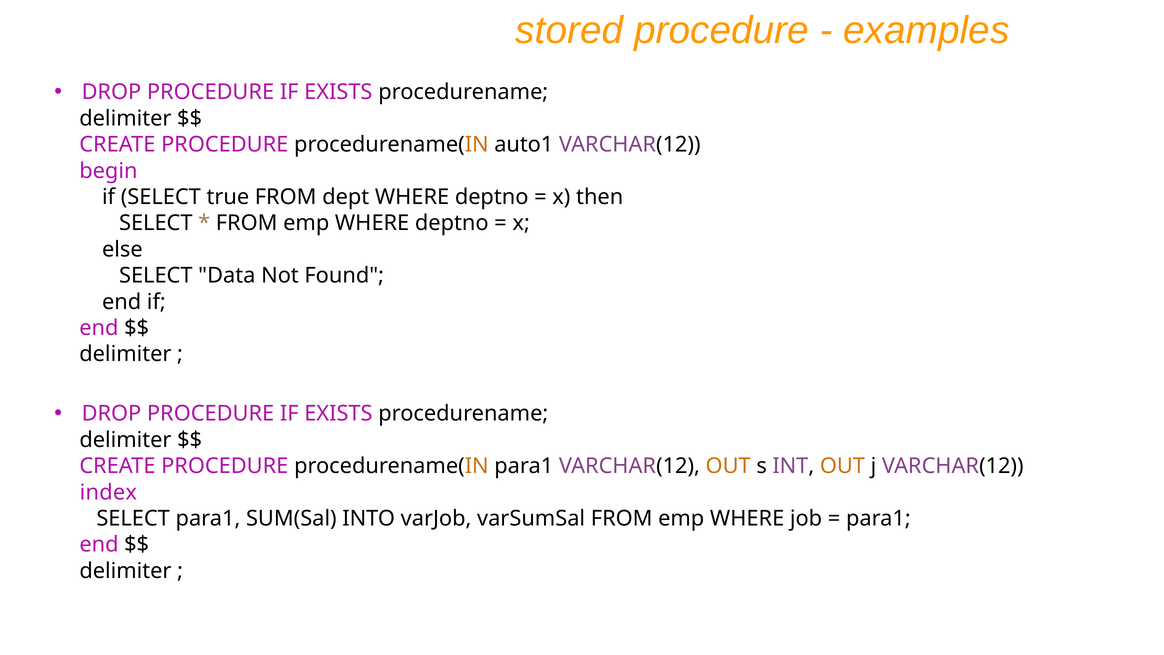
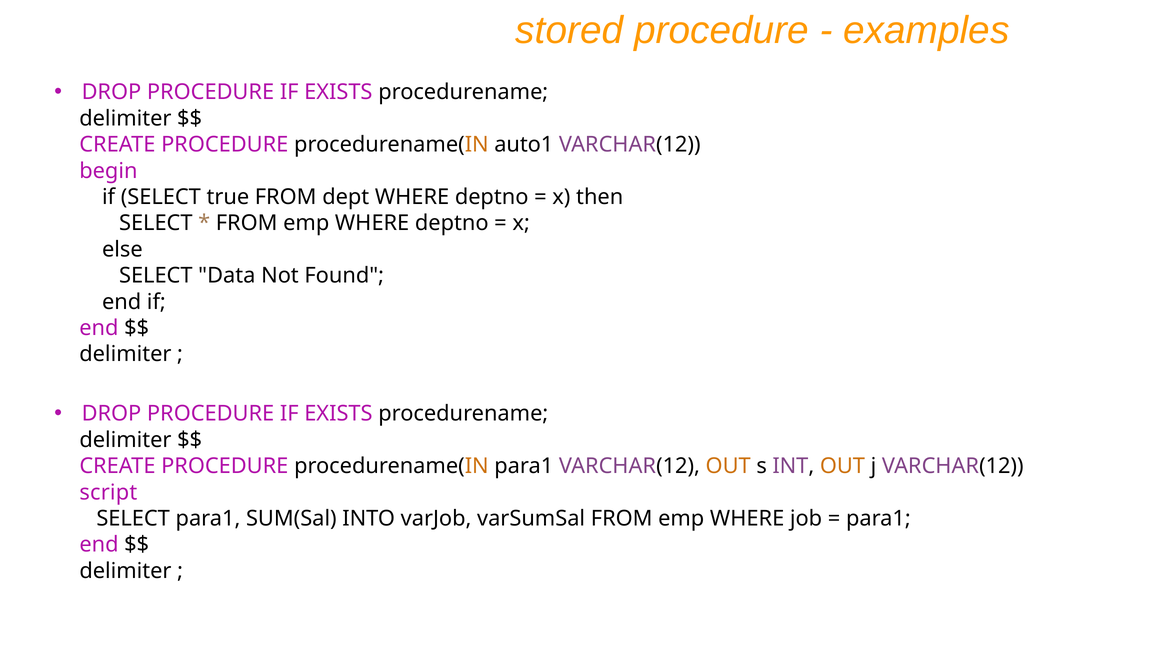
index: index -> script
